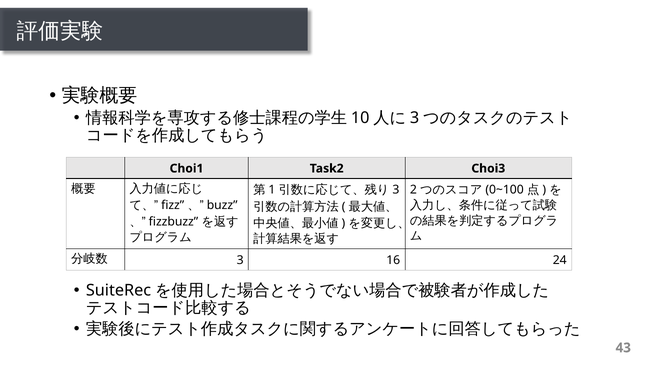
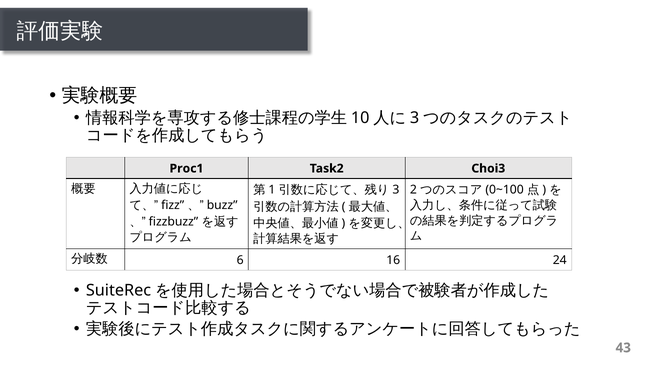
Choi1: Choi1 -> Proc1
3 at (240, 260): 3 -> 6
